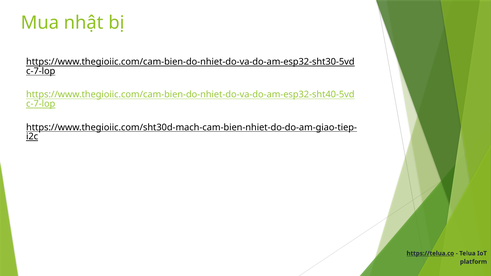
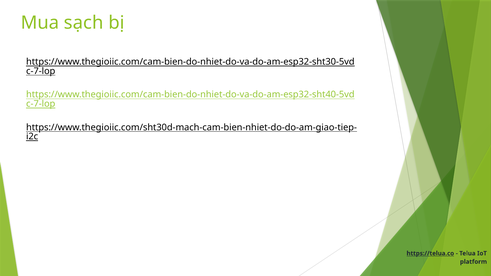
nhật: nhật -> sạch
